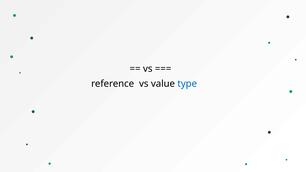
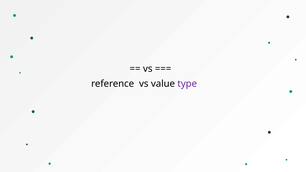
type colour: blue -> purple
